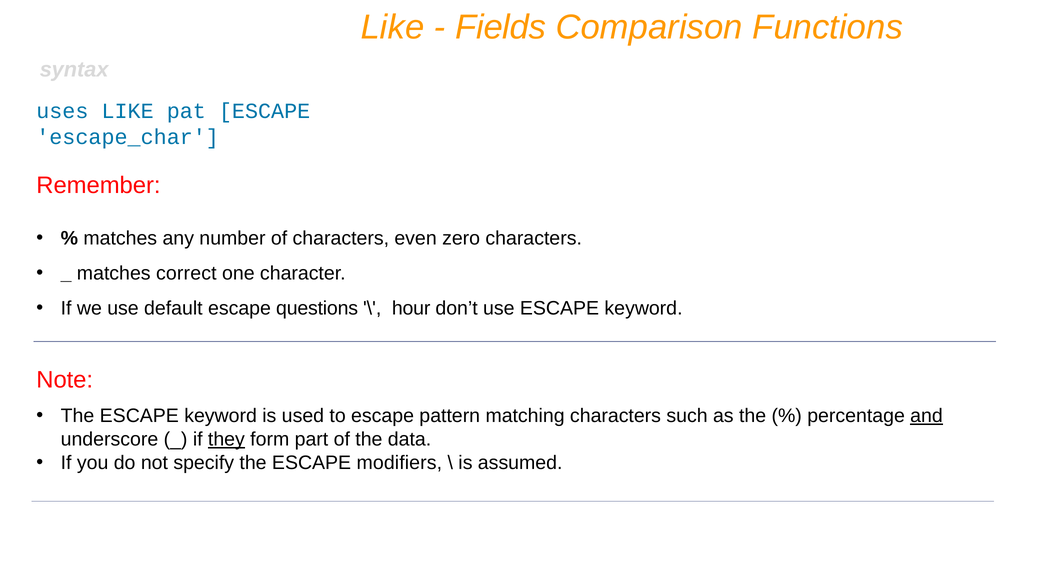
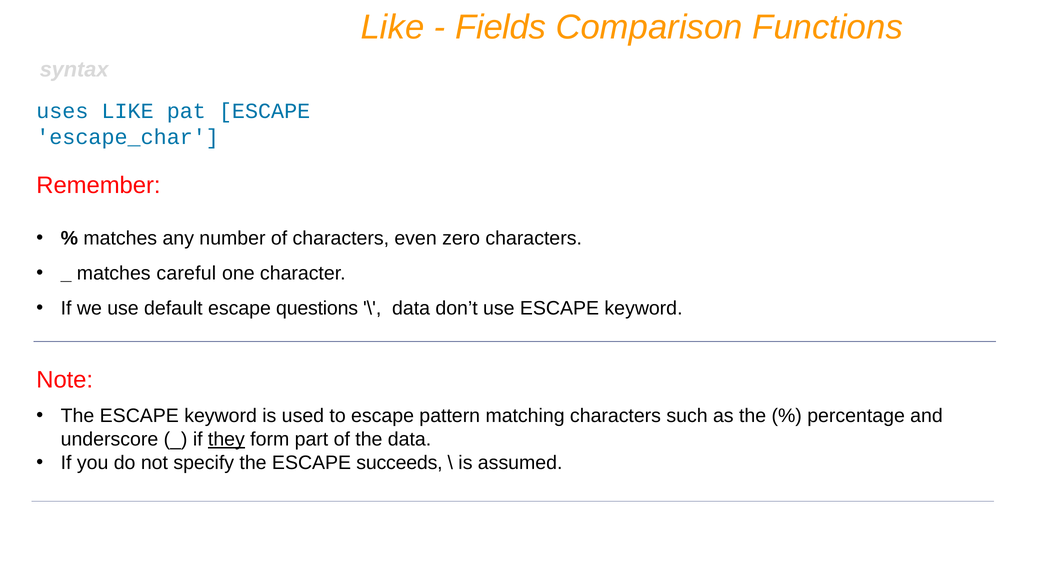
correct: correct -> careful
hour at (411, 309): hour -> data
and underline: present -> none
modifiers: modifiers -> succeeds
